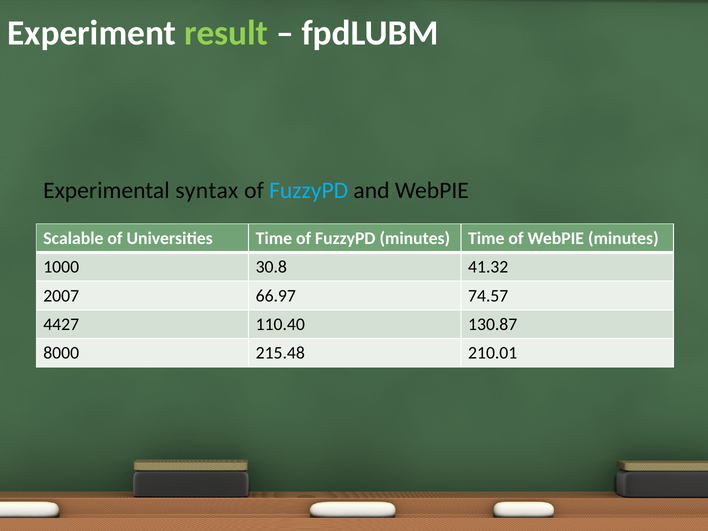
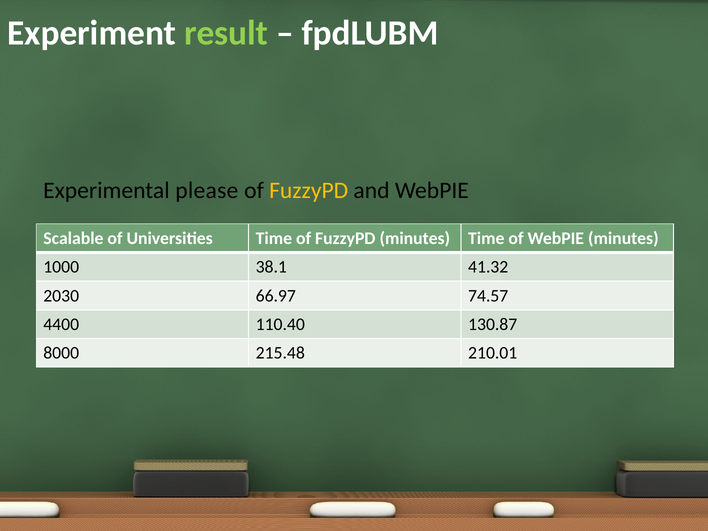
syntax: syntax -> please
FuzzyPD at (309, 191) colour: light blue -> yellow
30.8: 30.8 -> 38.1
2007: 2007 -> 2030
4427: 4427 -> 4400
